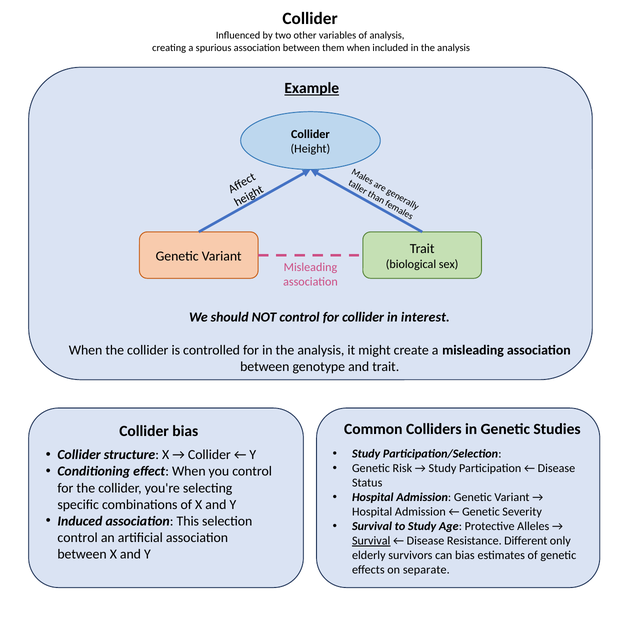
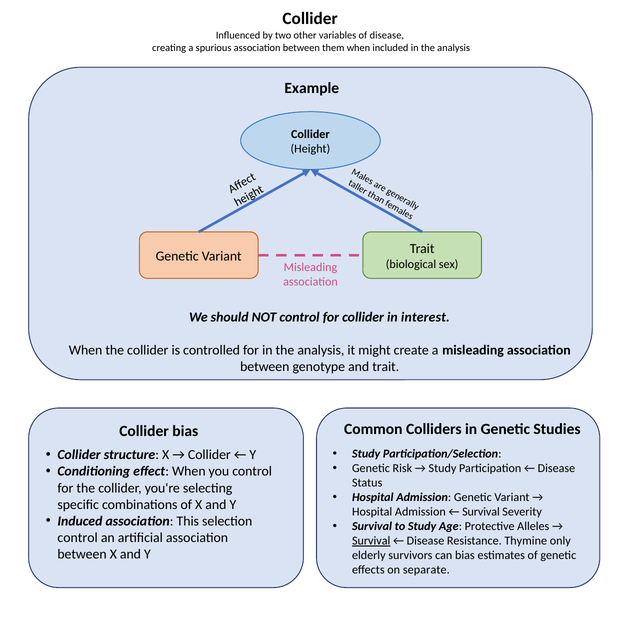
of analysis: analysis -> disease
Example underline: present -> none
Genetic at (481, 512): Genetic -> Survival
Different: Different -> Thymine
